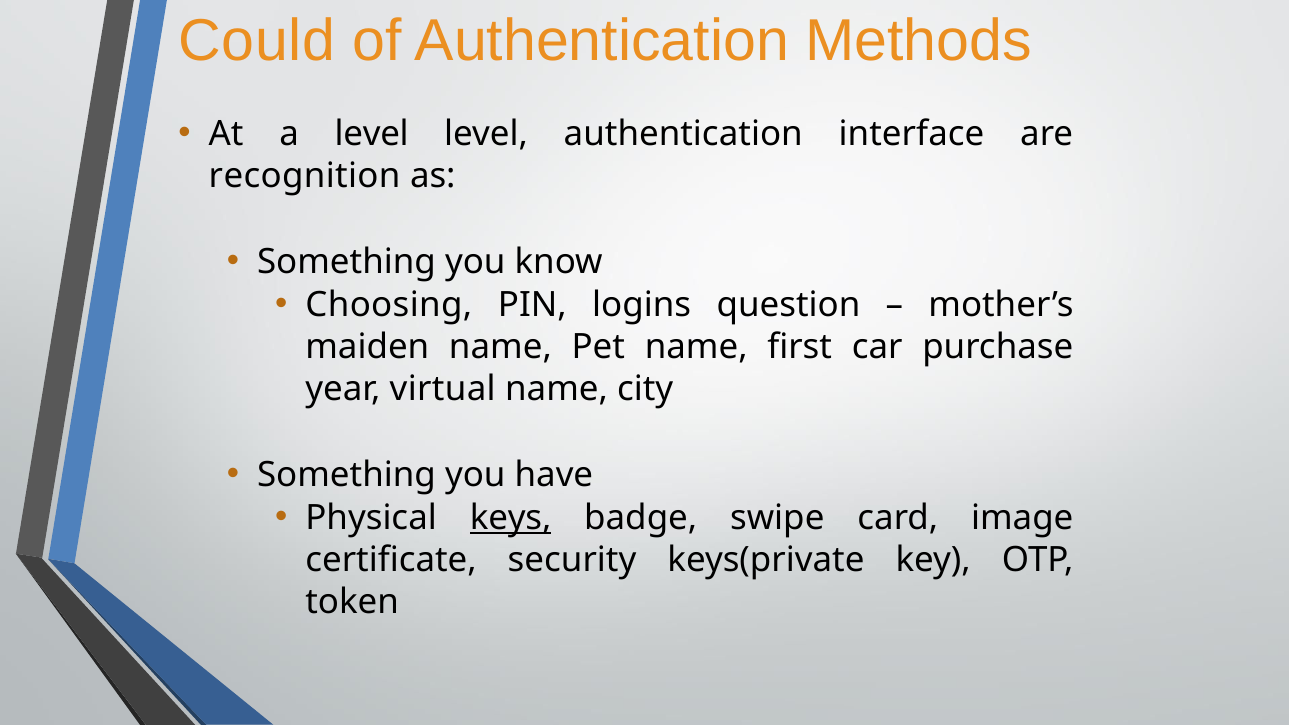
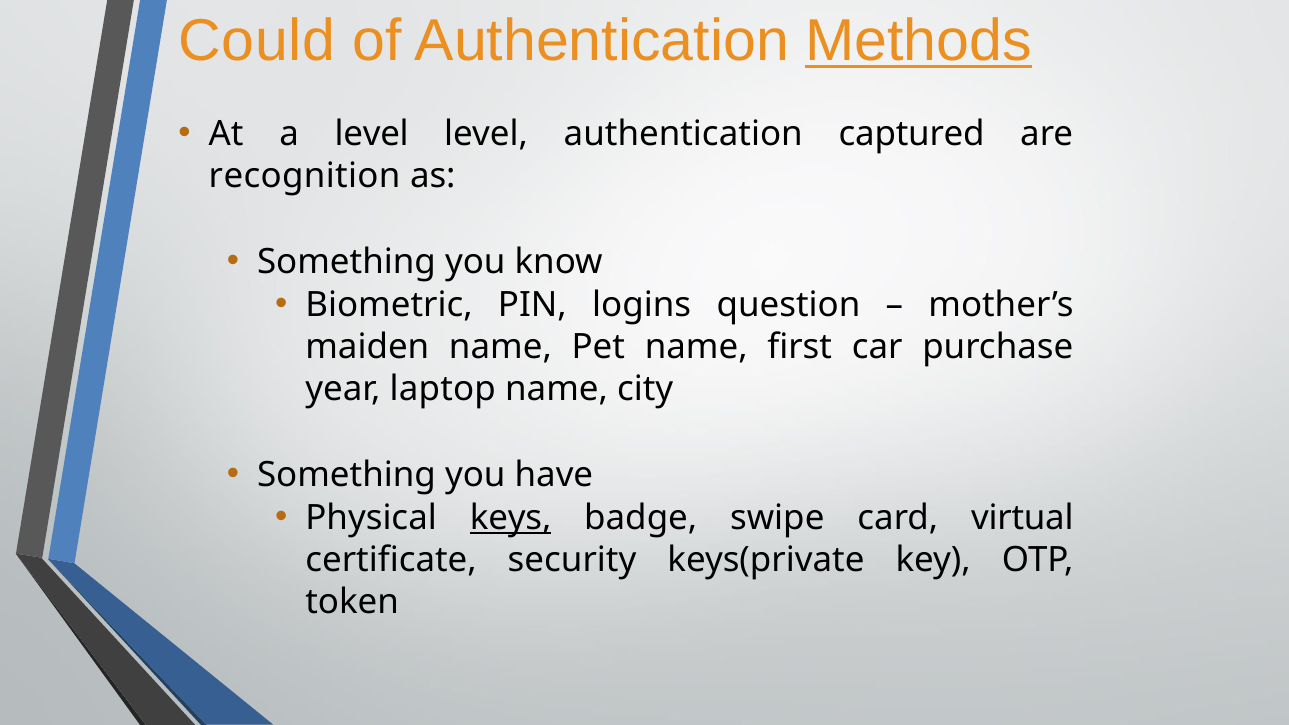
Methods underline: none -> present
interface: interface -> captured
Choosing: Choosing -> Biometric
virtual: virtual -> laptop
image: image -> virtual
